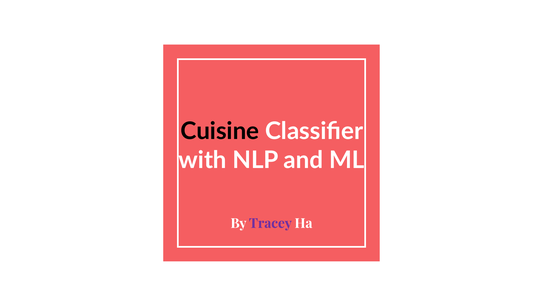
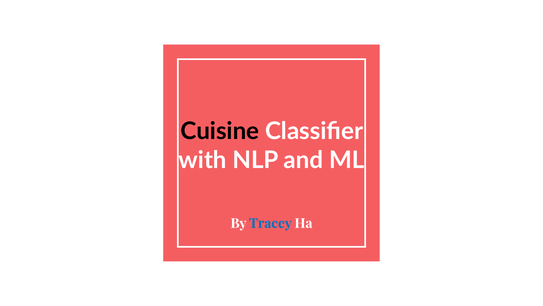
Tracey colour: purple -> blue
